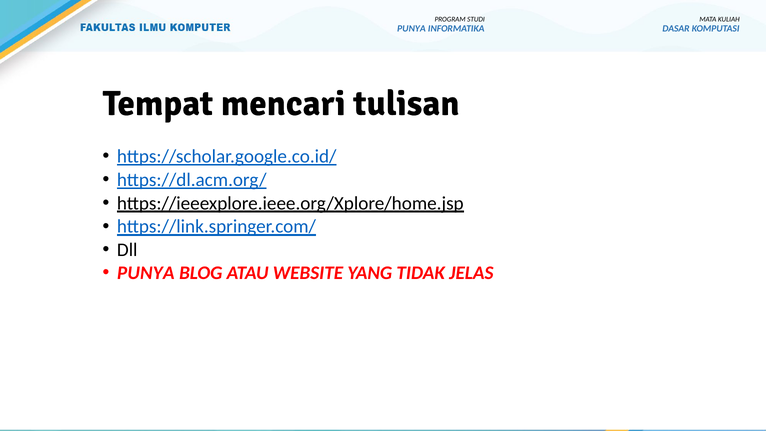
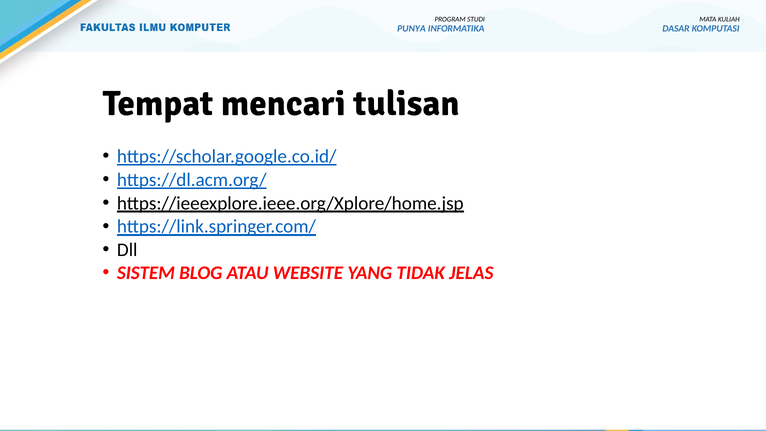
PUNYA at (146, 273): PUNYA -> SISTEM
